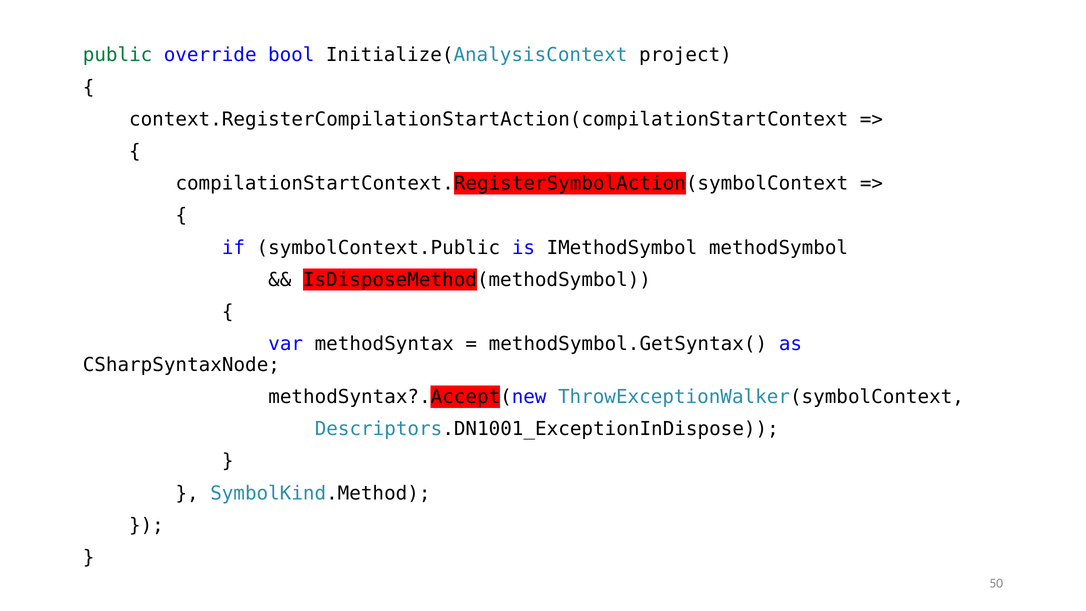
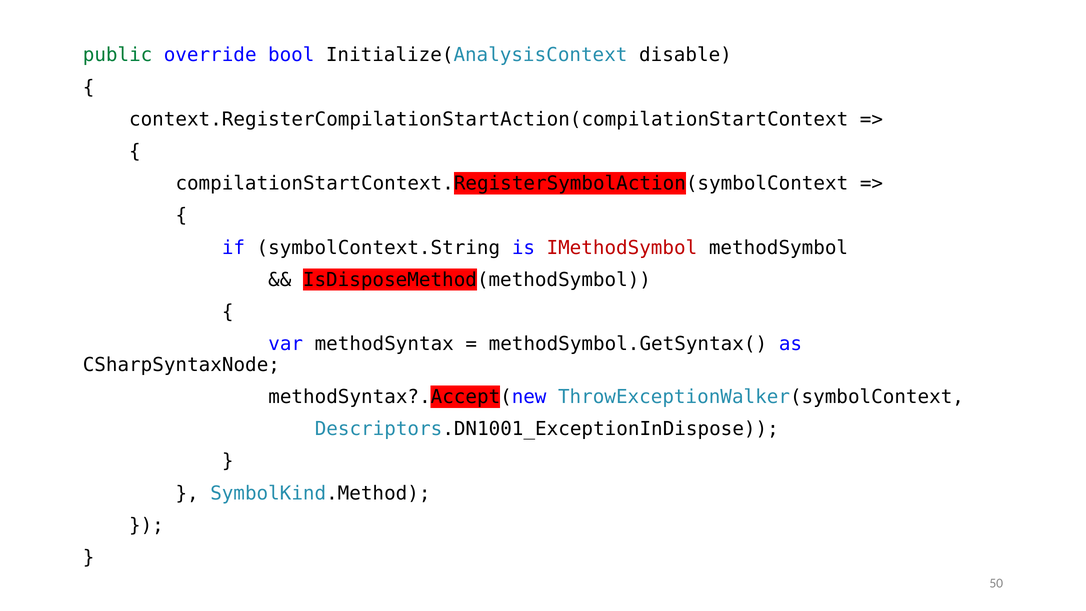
project: project -> disable
symbolContext.Public: symbolContext.Public -> symbolContext.String
IMethodSymbol colour: black -> red
